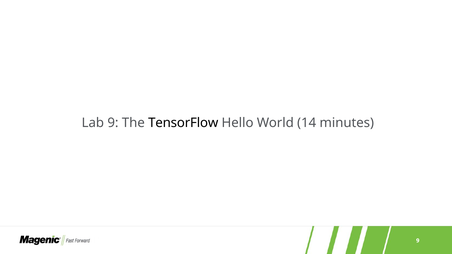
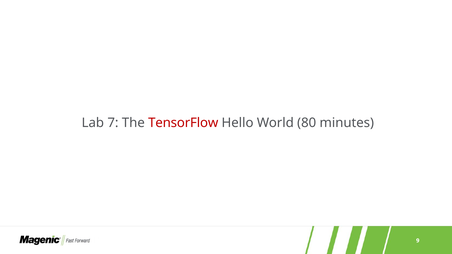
Lab 9: 9 -> 7
TensorFlow colour: black -> red
14: 14 -> 80
